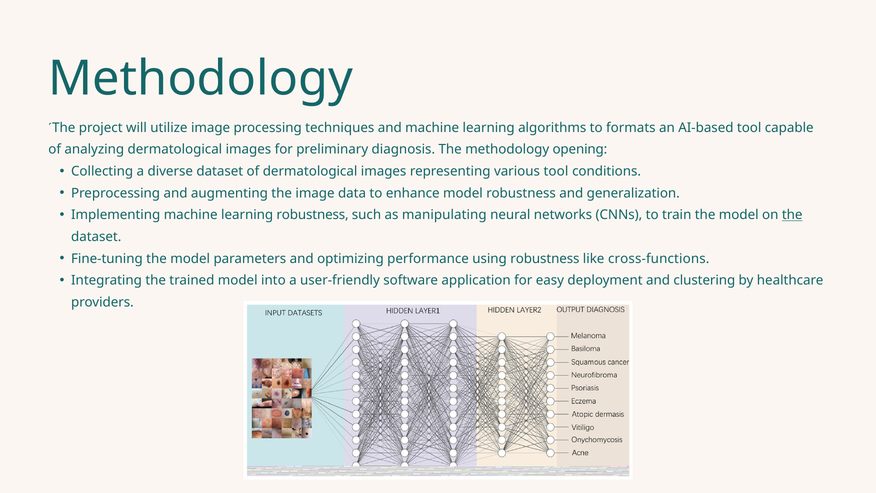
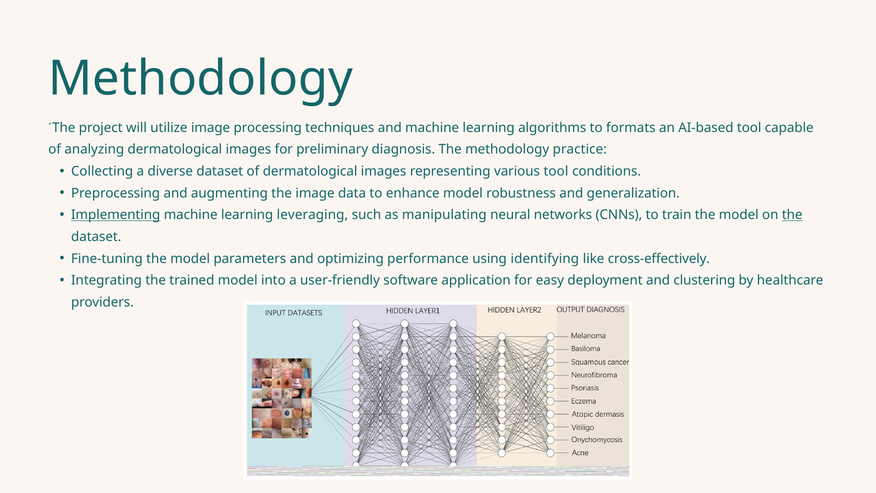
opening: opening -> practice
Implementing underline: none -> present
learning robustness: robustness -> leveraging
using robustness: robustness -> identifying
cross-functions: cross-functions -> cross-effectively
